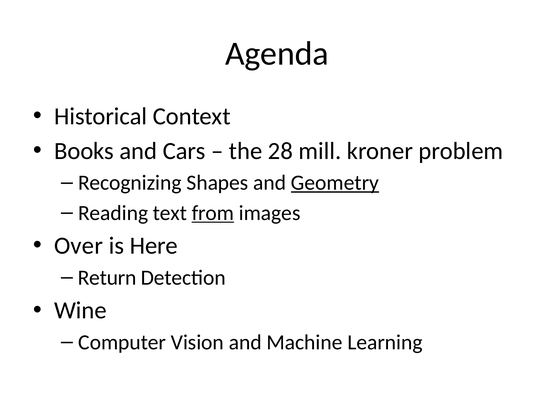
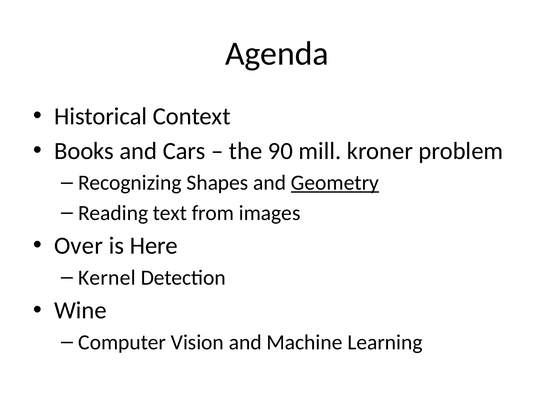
28: 28 -> 90
from underline: present -> none
Return: Return -> Kernel
